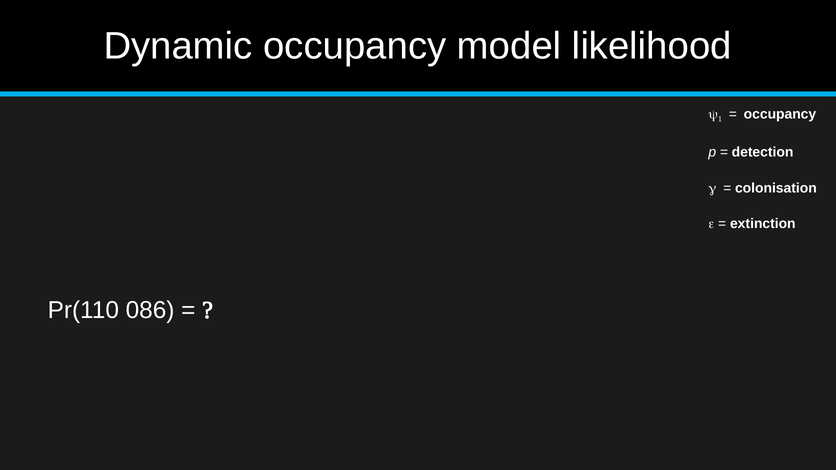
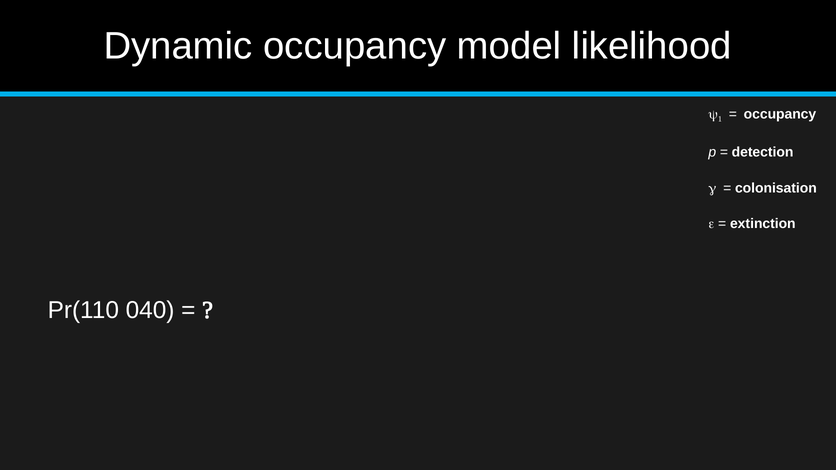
086: 086 -> 040
